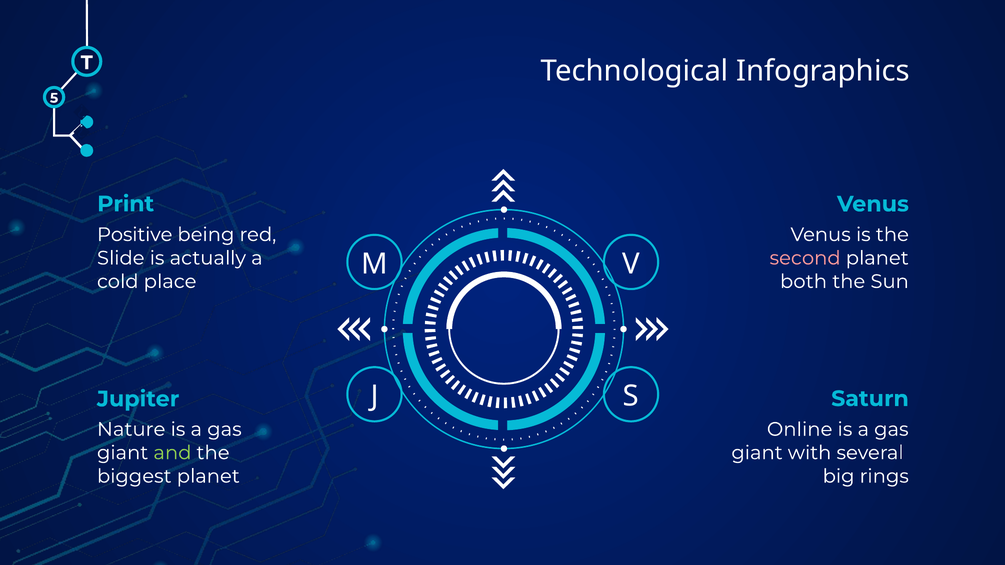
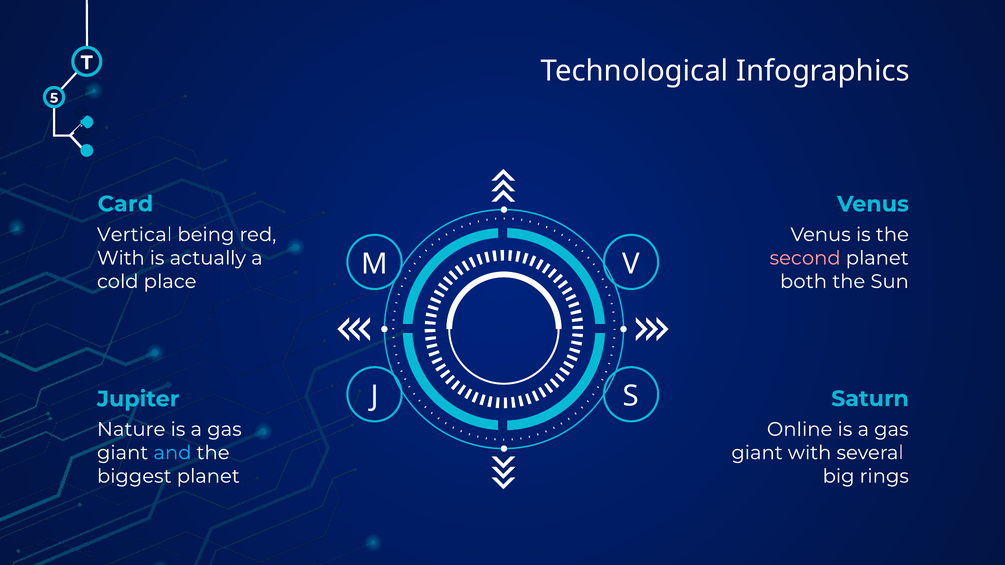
Print: Print -> Card
Positive: Positive -> Vertical
Slide at (121, 258): Slide -> With
and colour: light green -> light blue
